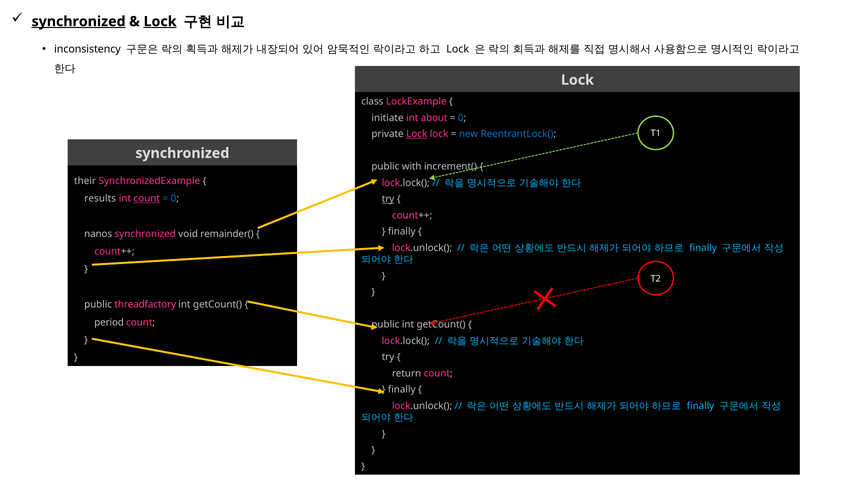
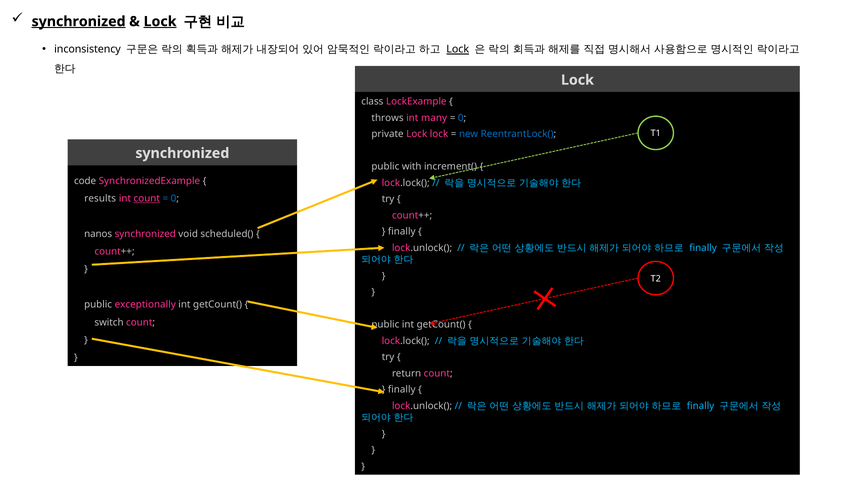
Lock at (458, 49) underline: none -> present
initiate: initiate -> throws
about: about -> many
Lock at (417, 134) underline: present -> none
their: their -> code
try at (388, 199) underline: present -> none
remainder(: remainder( -> scheduled(
threadfactory: threadfactory -> exceptionally
period: period -> switch
